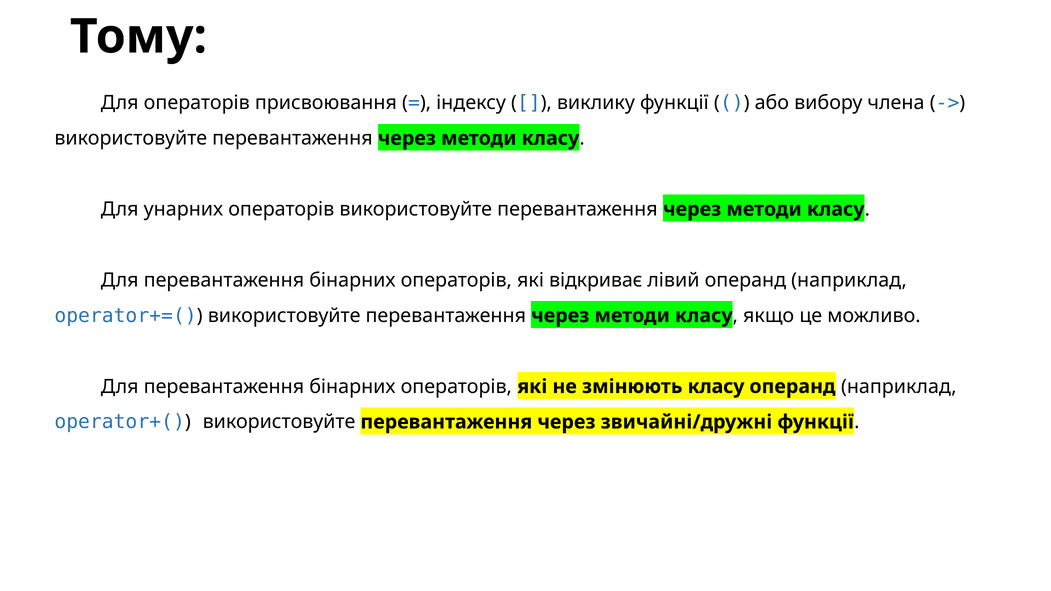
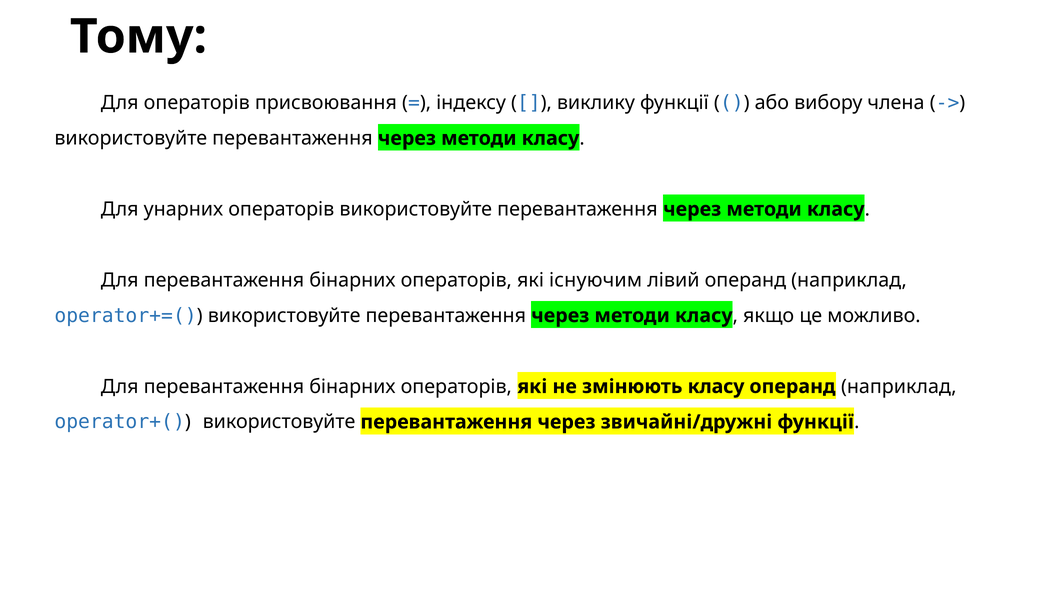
відкриває: відкриває -> існуючим
